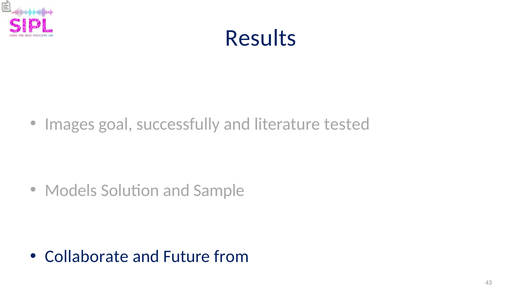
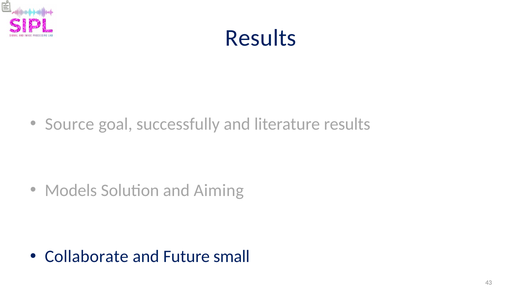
Images: Images -> Source
literature tested: tested -> results
Sample: Sample -> Aiming
from: from -> small
